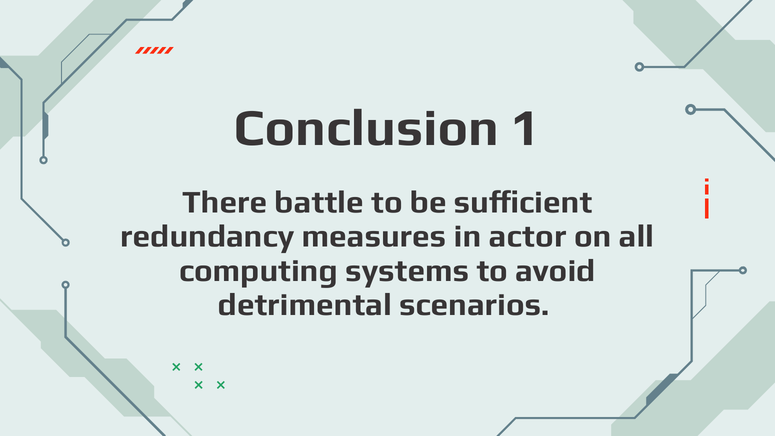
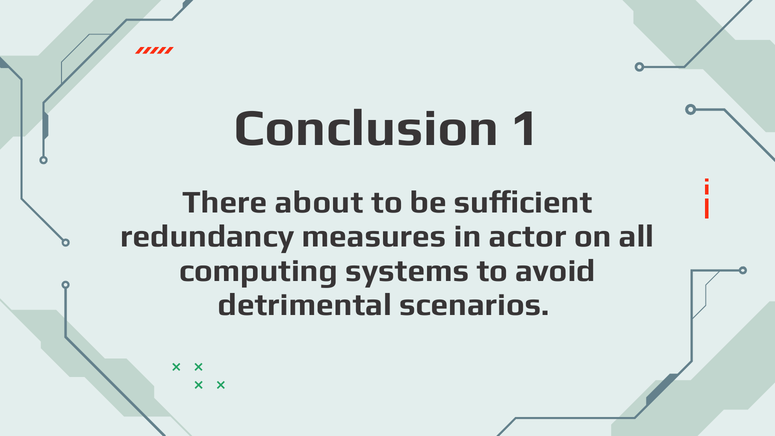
battle: battle -> about
